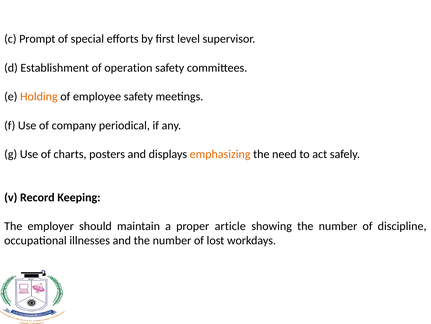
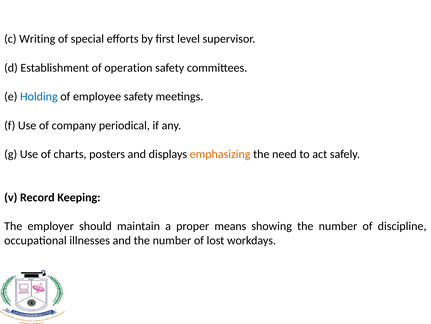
Prompt: Prompt -> Writing
Holding colour: orange -> blue
article: article -> means
